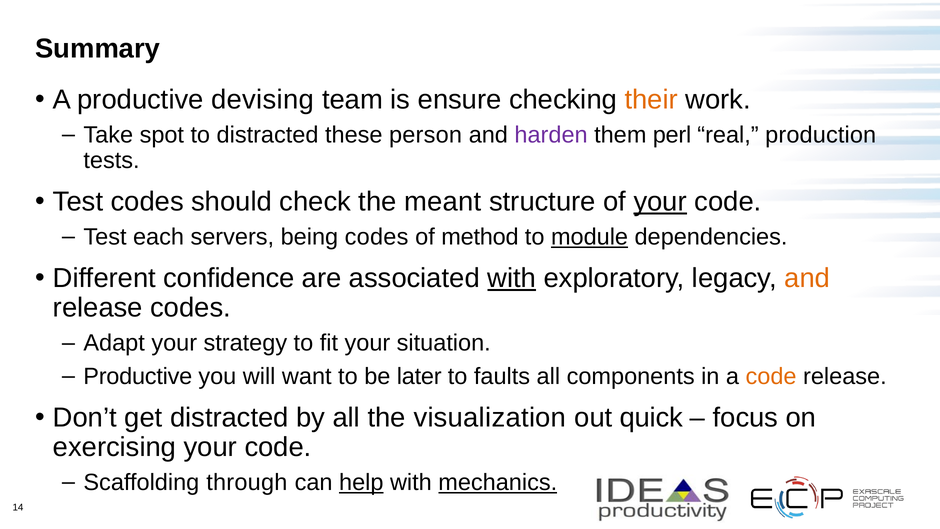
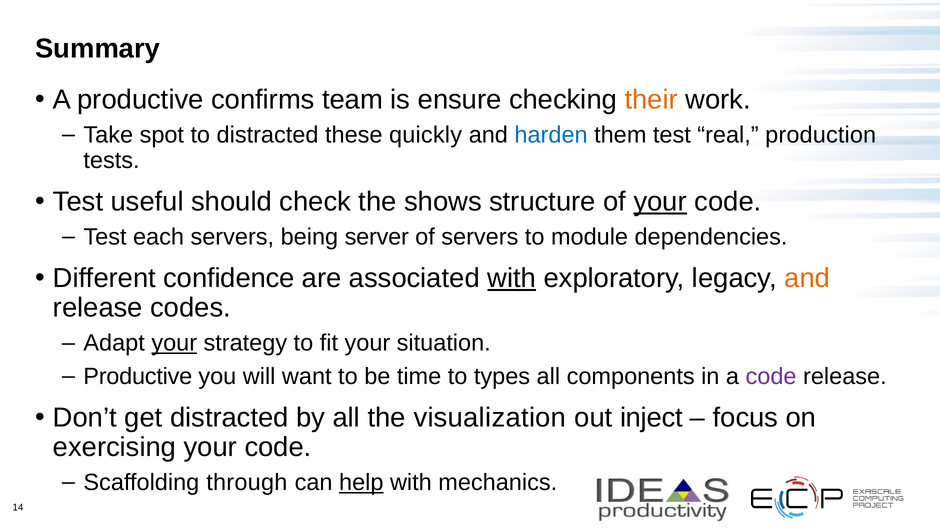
devising: devising -> confirms
person: person -> quickly
harden colour: purple -> blue
them perl: perl -> test
Test codes: codes -> useful
meant: meant -> shows
being codes: codes -> server
of method: method -> servers
module underline: present -> none
your at (174, 343) underline: none -> present
later: later -> time
faults: faults -> types
code at (771, 376) colour: orange -> purple
quick: quick -> inject
mechanics underline: present -> none
